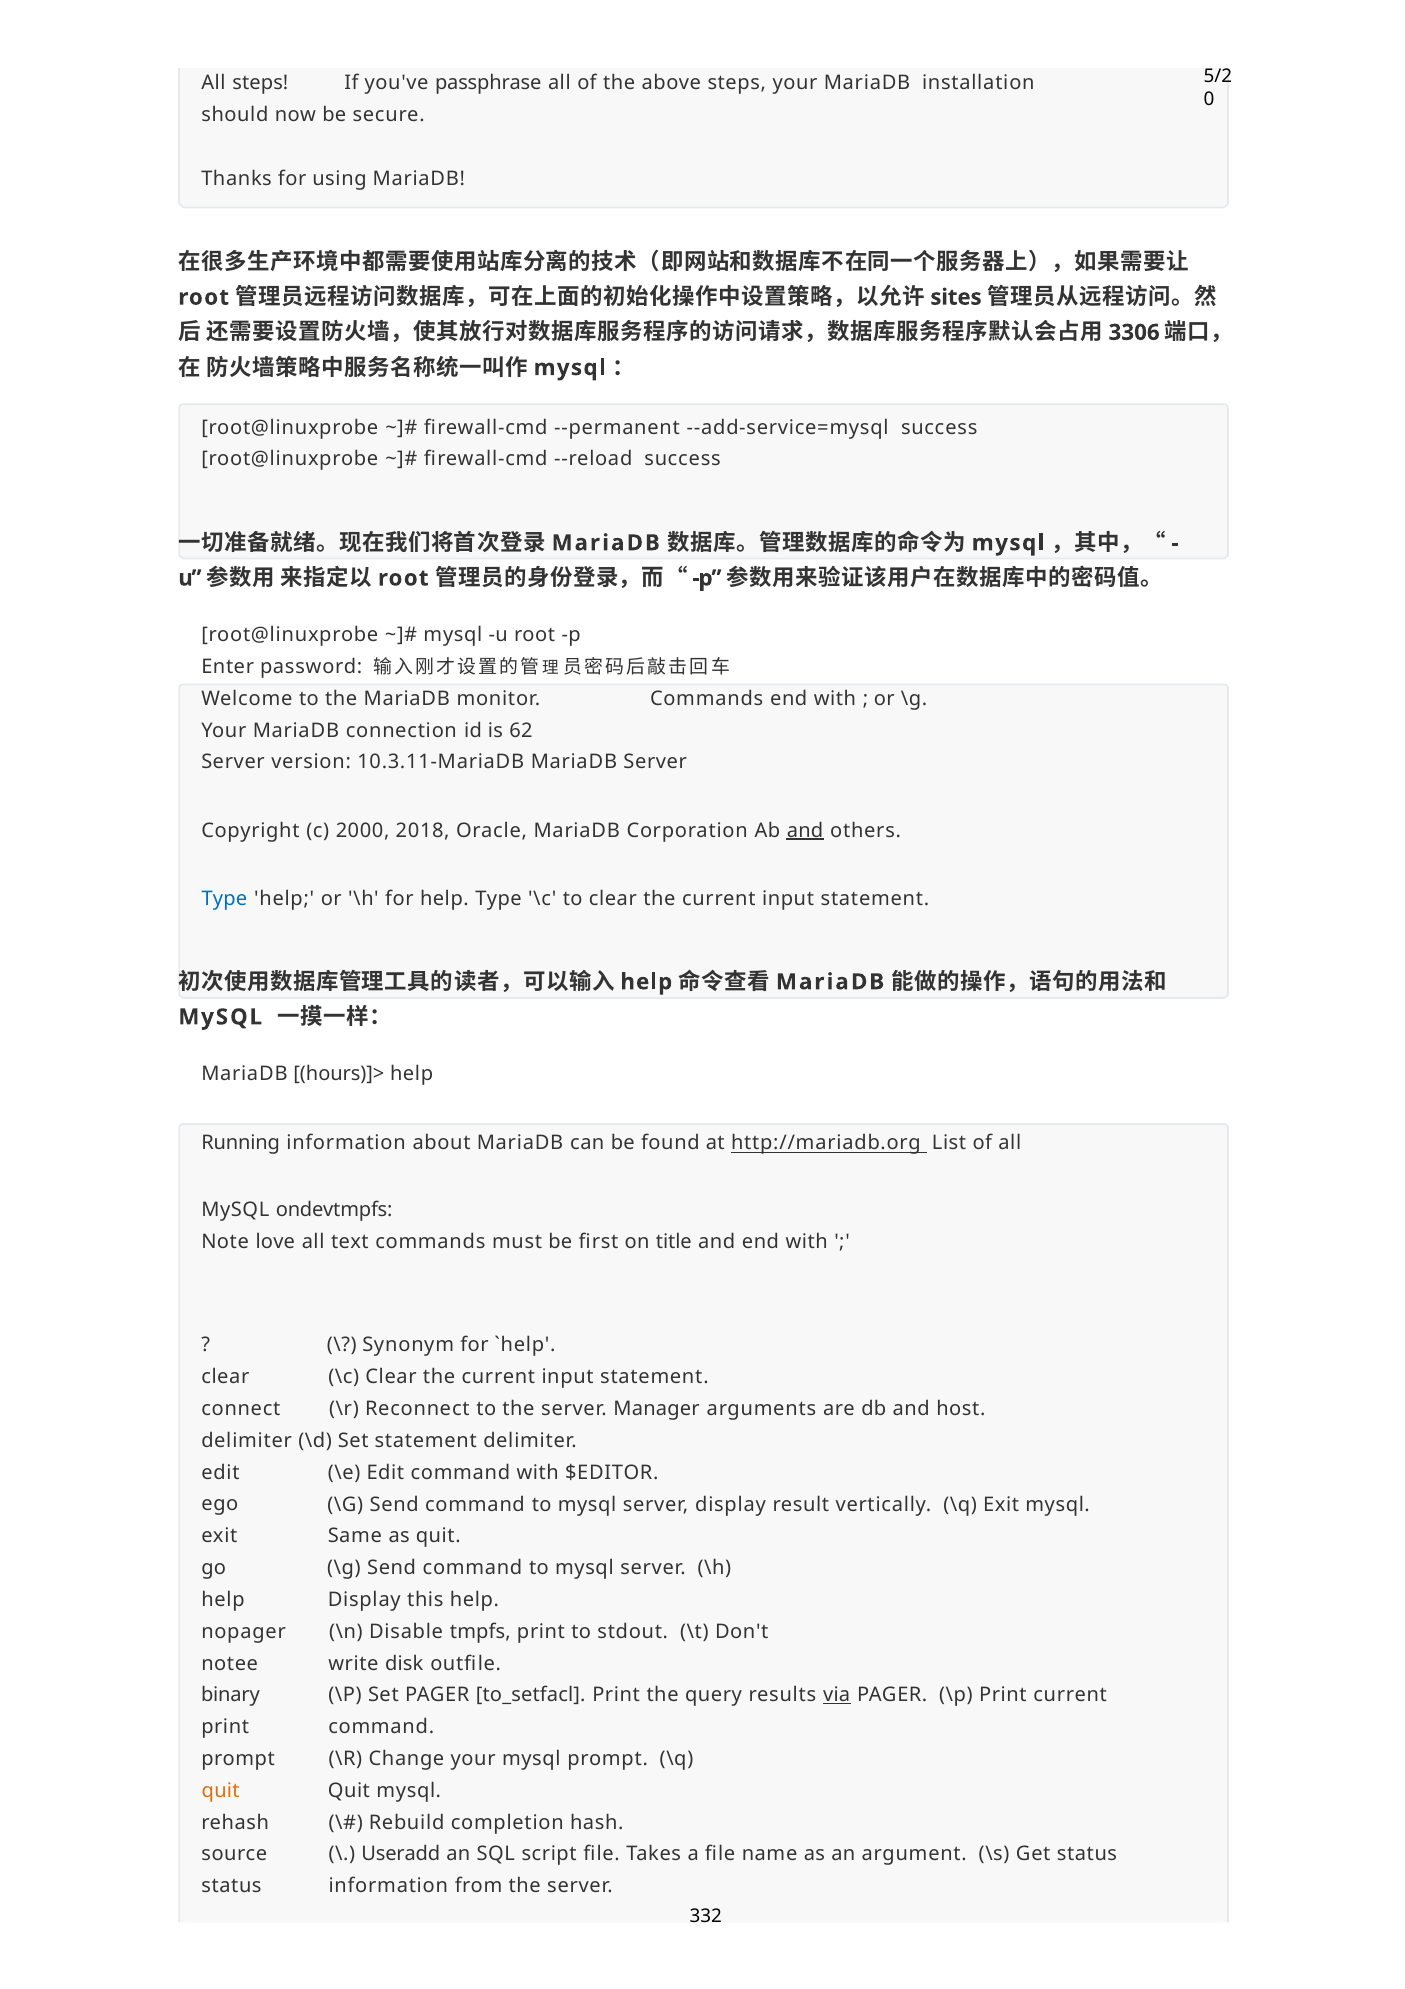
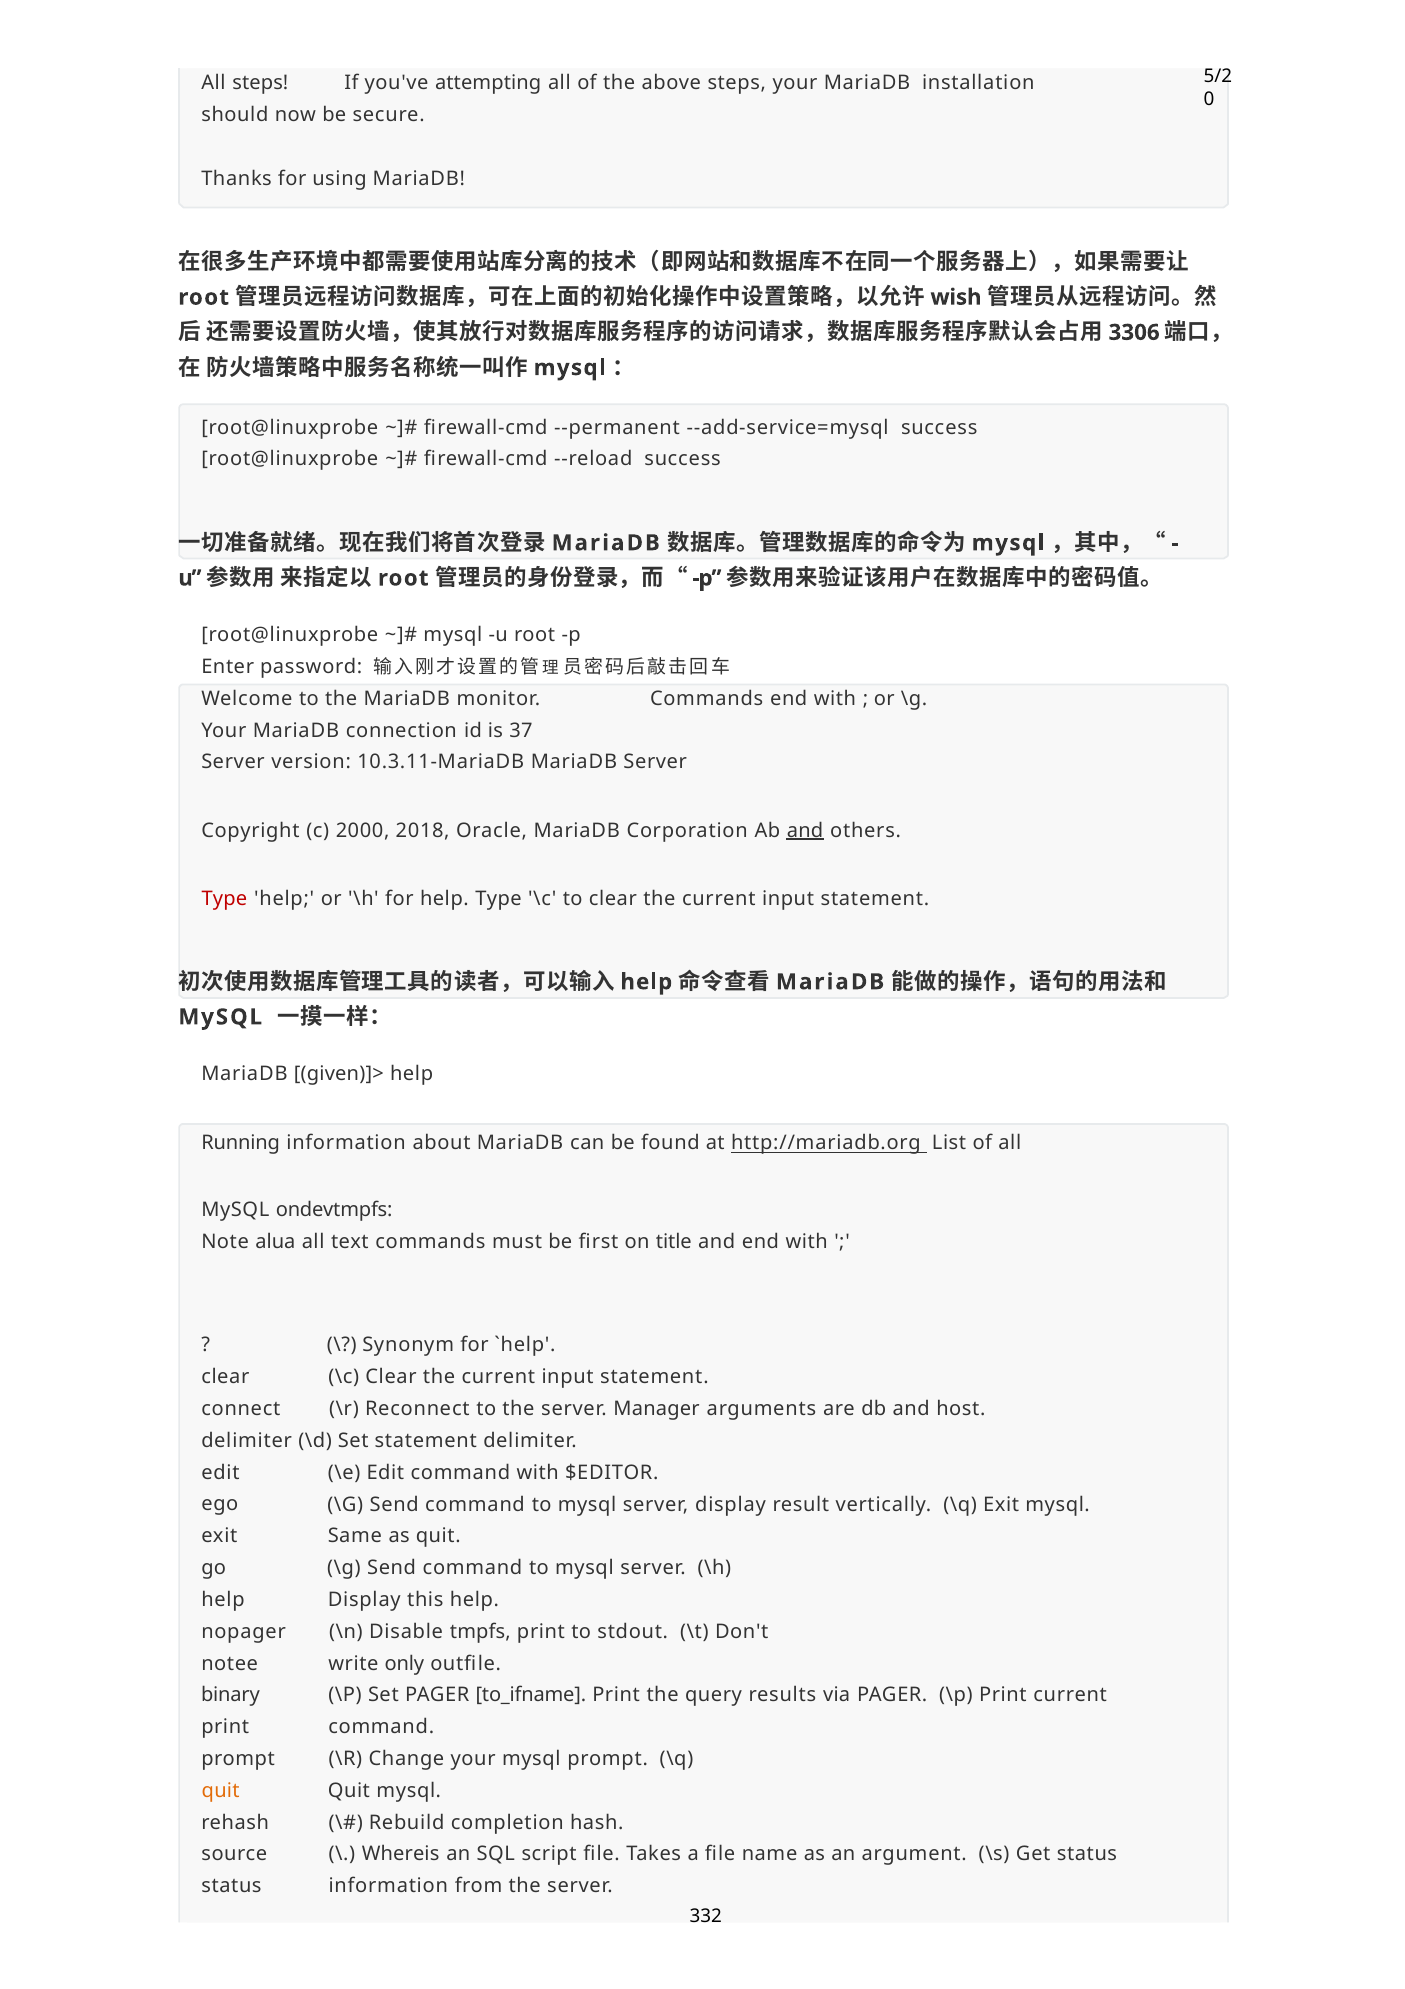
passphrase: passphrase -> attempting
sites: sites -> wish
62: 62 -> 37
Type at (224, 898) colour: blue -> red
hours)]>: hours)]> -> given)]>
love: love -> alua
disk: disk -> only
to_setfacl: to_setfacl -> to_ifname
via underline: present -> none
Useradd: Useradd -> Whereis
